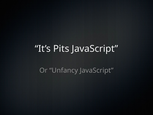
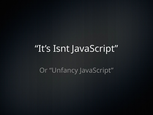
Pits: Pits -> Isnt
